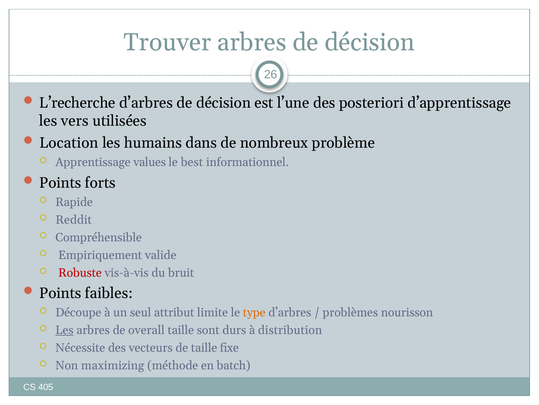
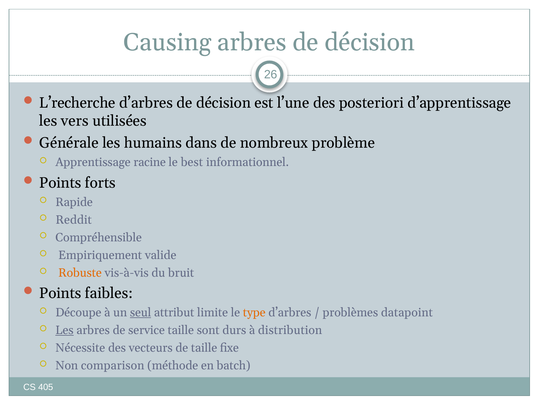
Trouver: Trouver -> Causing
Location: Location -> Générale
values: values -> racine
Robuste colour: red -> orange
seul underline: none -> present
nourisson: nourisson -> datapoint
overall: overall -> service
maximizing: maximizing -> comparison
